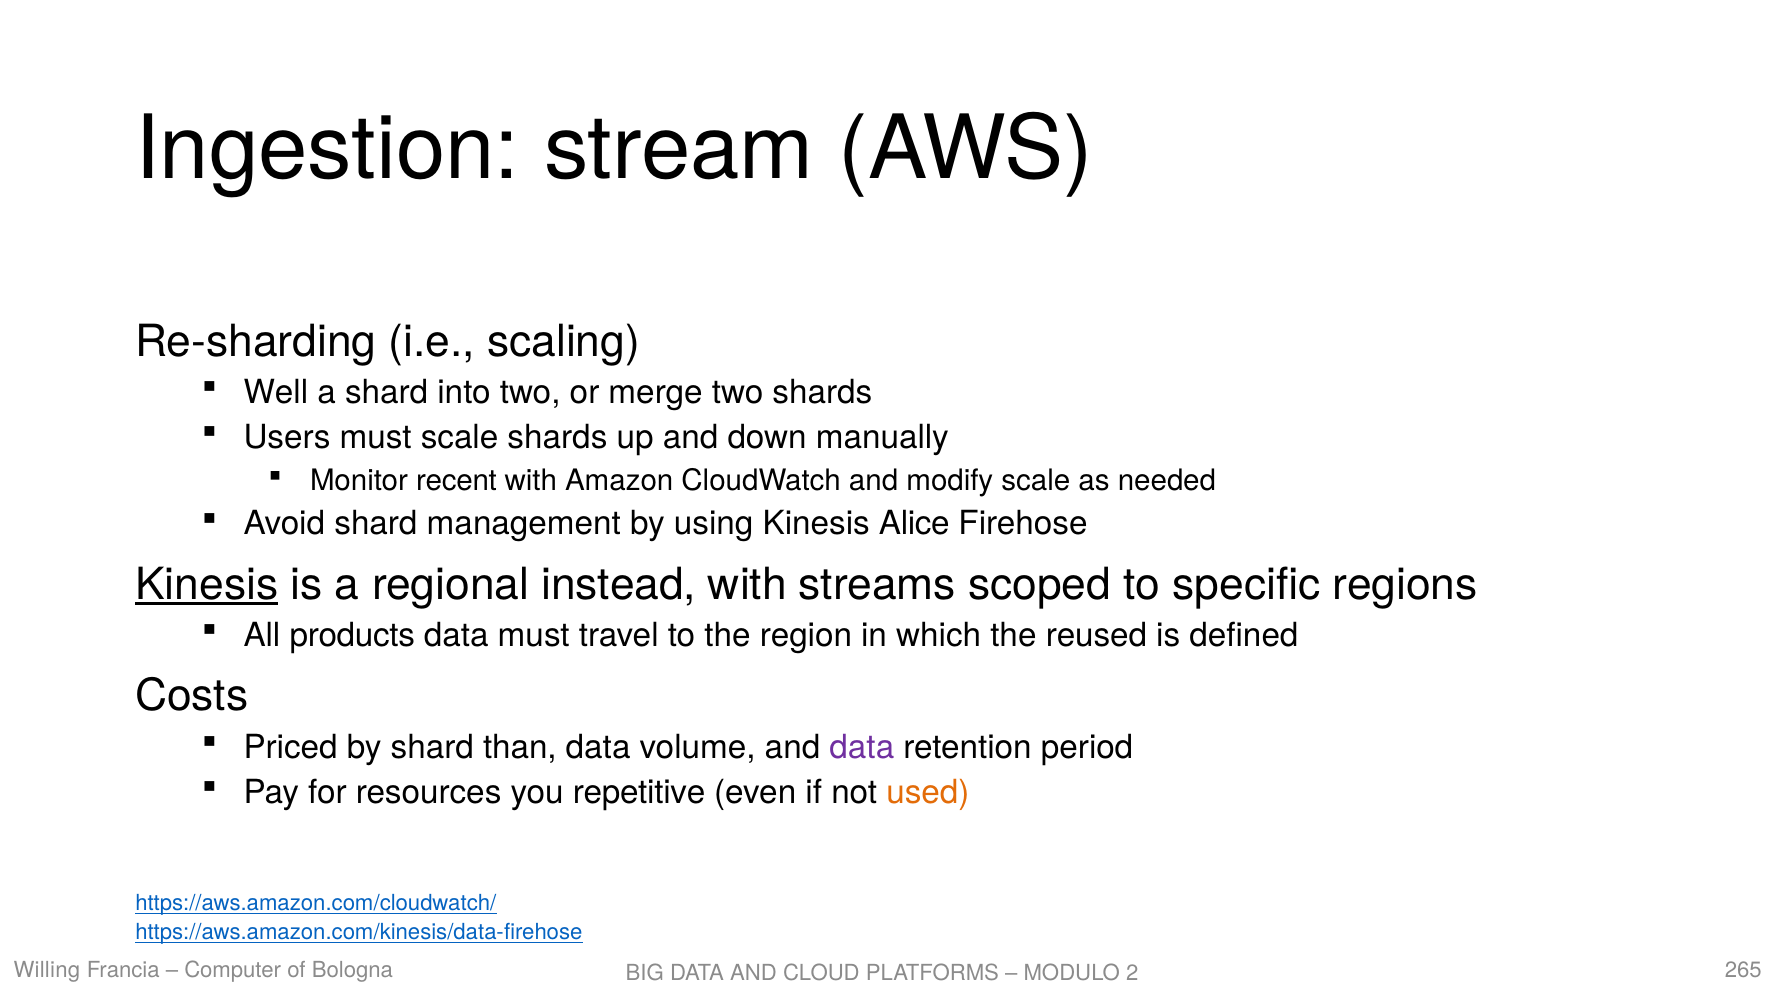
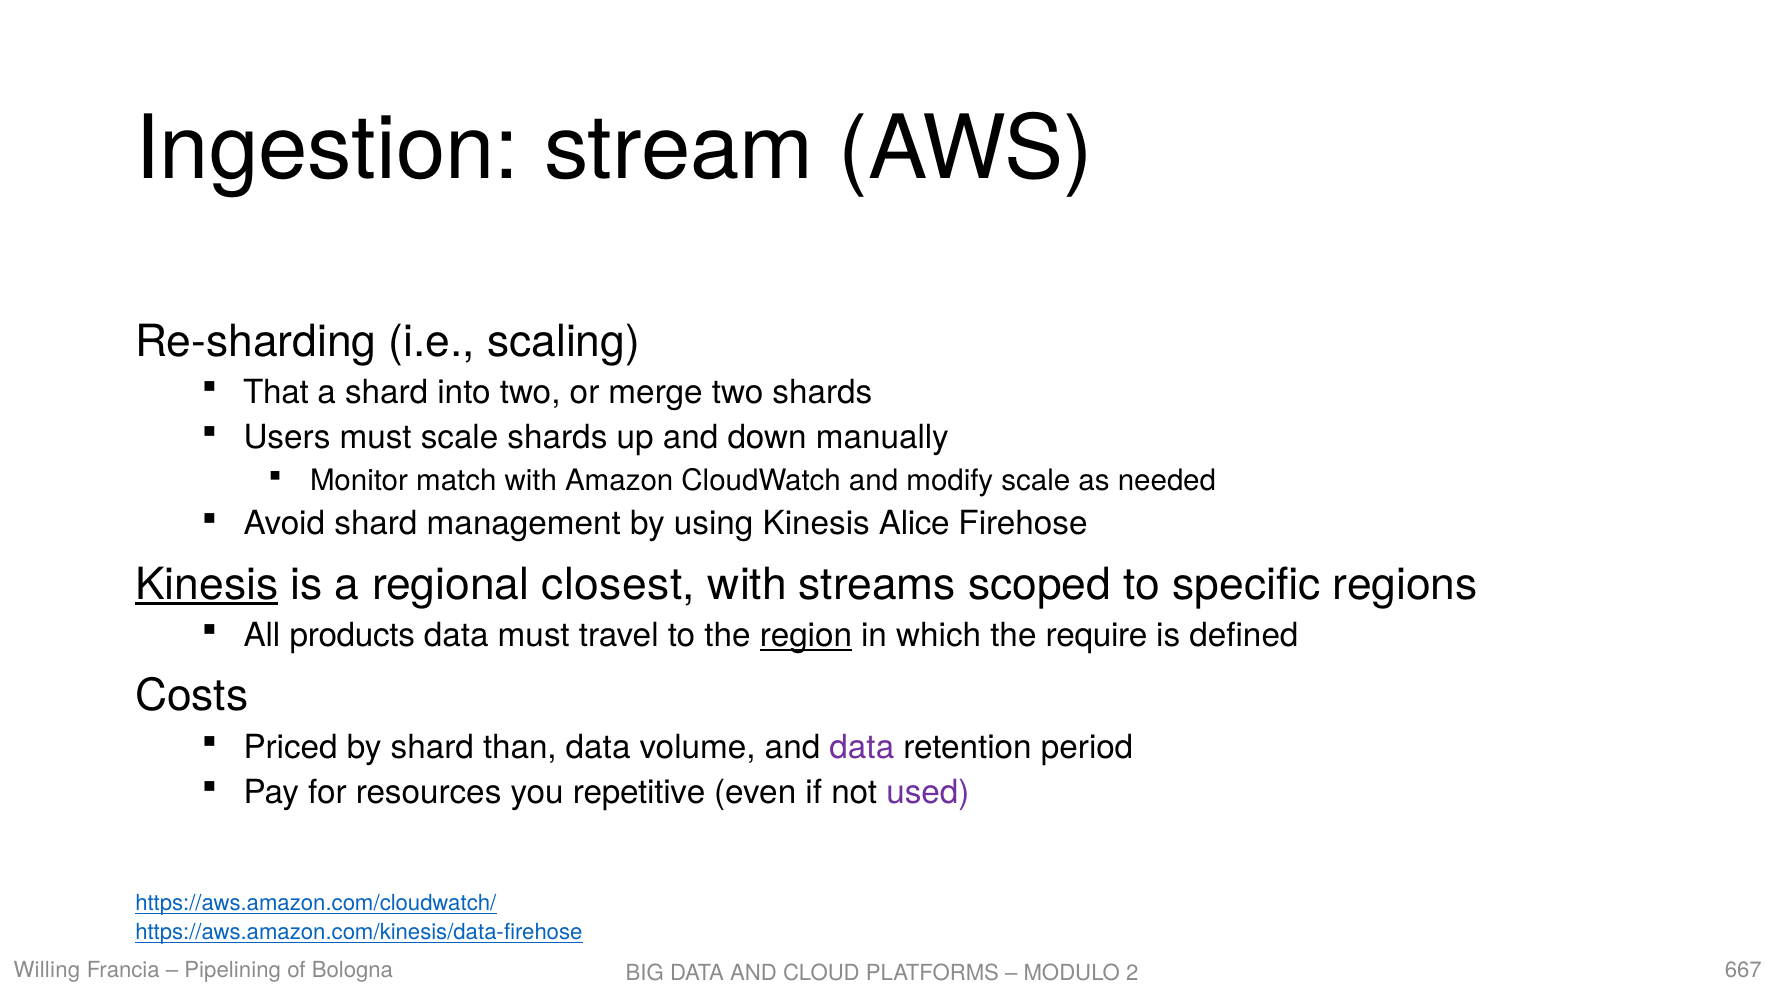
Well: Well -> That
recent: recent -> match
instead: instead -> closest
region underline: none -> present
reused: reused -> require
used colour: orange -> purple
Computer: Computer -> Pipelining
265: 265 -> 667
